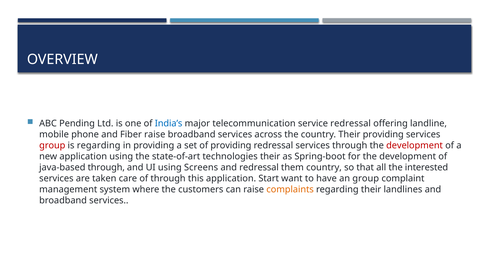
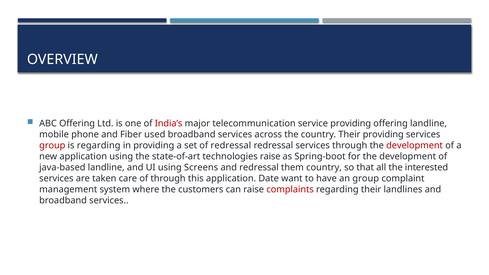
ABC Pending: Pending -> Offering
India’s colour: blue -> red
service redressal: redressal -> providing
Fiber raise: raise -> used
of providing: providing -> redressal
technologies their: their -> raise
java-based through: through -> landline
Start: Start -> Date
complaints colour: orange -> red
